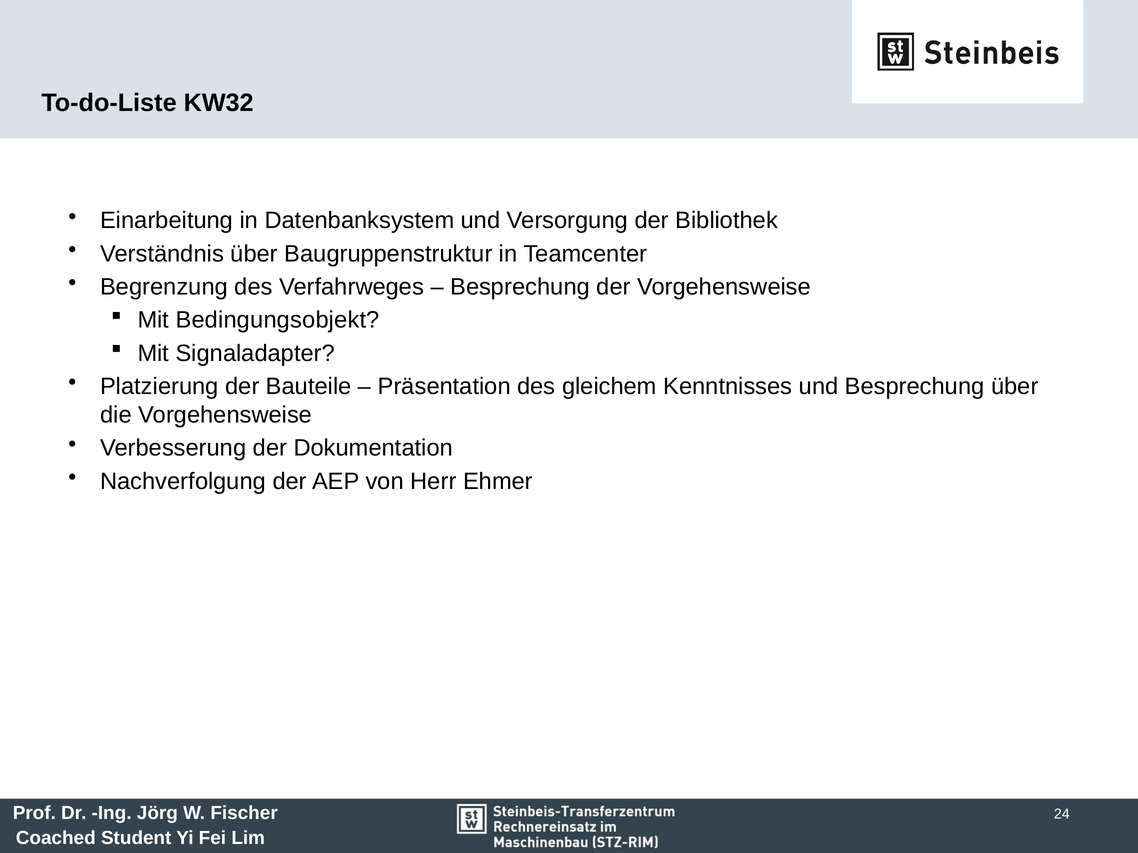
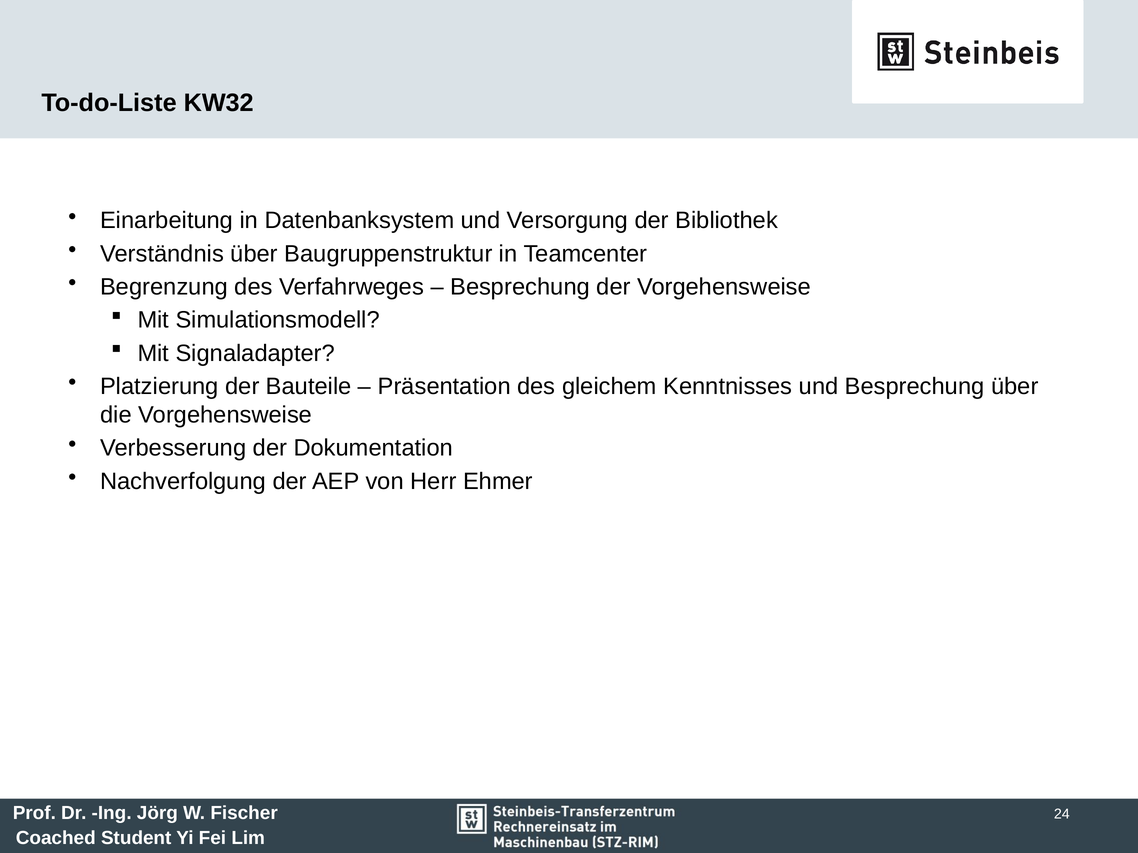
Bedingungsobjekt: Bedingungsobjekt -> Simulationsmodell
